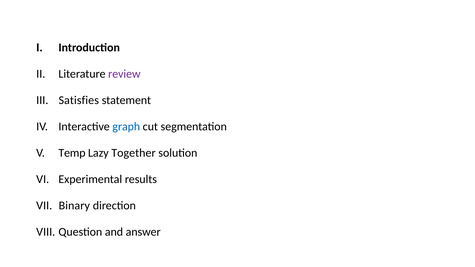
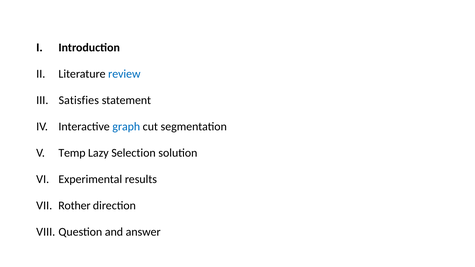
review colour: purple -> blue
Together: Together -> Selection
Binary: Binary -> Rother
